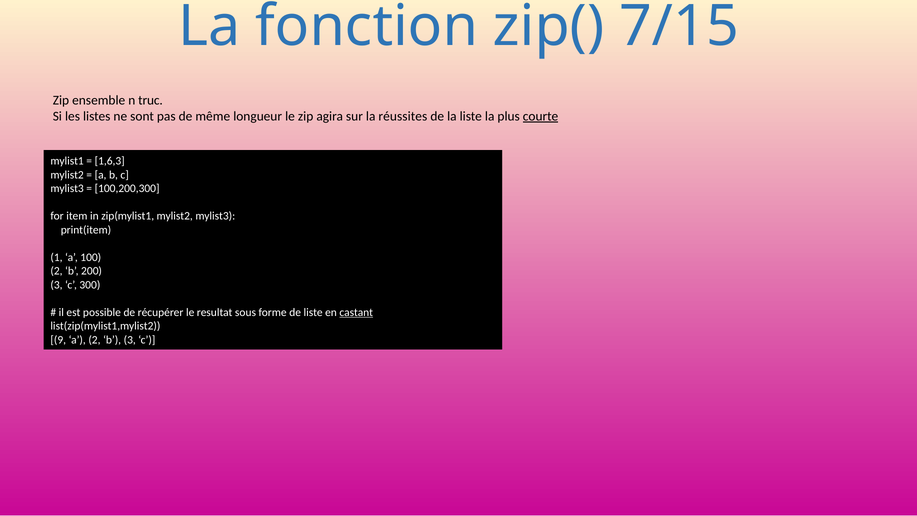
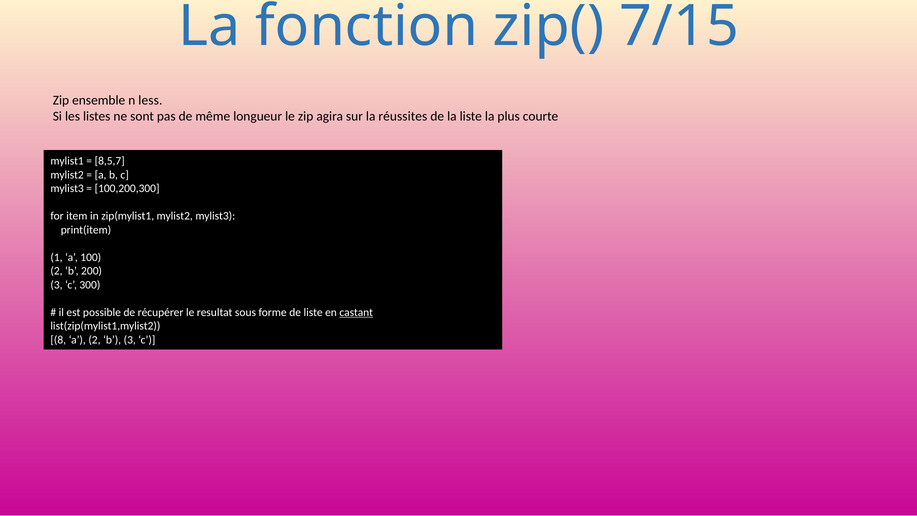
truc: truc -> less
courte underline: present -> none
1,6,3: 1,6,3 -> 8,5,7
9: 9 -> 8
